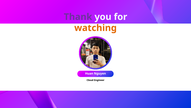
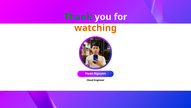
Thank colour: purple -> green
